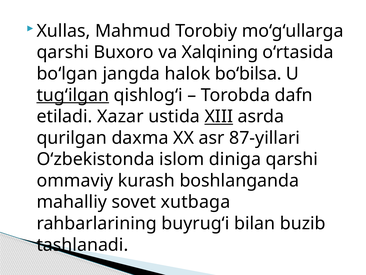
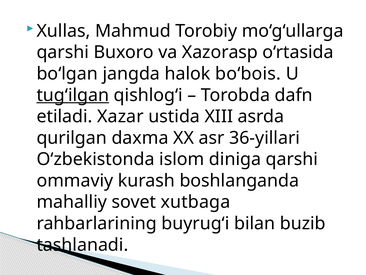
Xalqining: Xalqining -> Xazorasp
bo‘bilsa: bo‘bilsa -> bo‘bois
XIII underline: present -> none
87-yillari: 87-yillari -> 36-yillari
